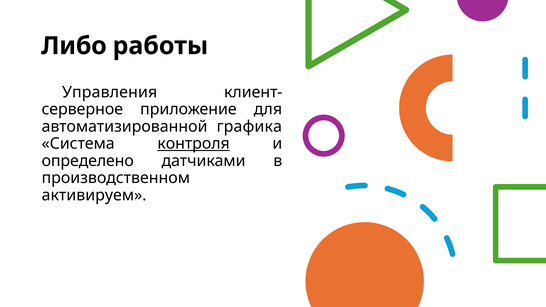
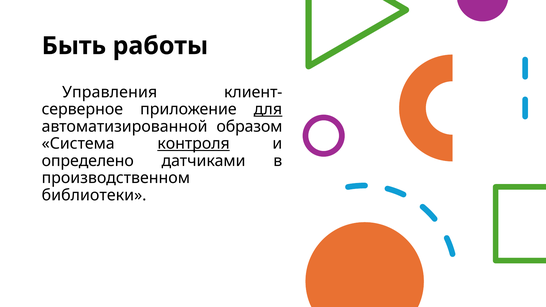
Либо: Либо -> Быть
для underline: none -> present
графика: графика -> образом
активируем: активируем -> библиотеки
